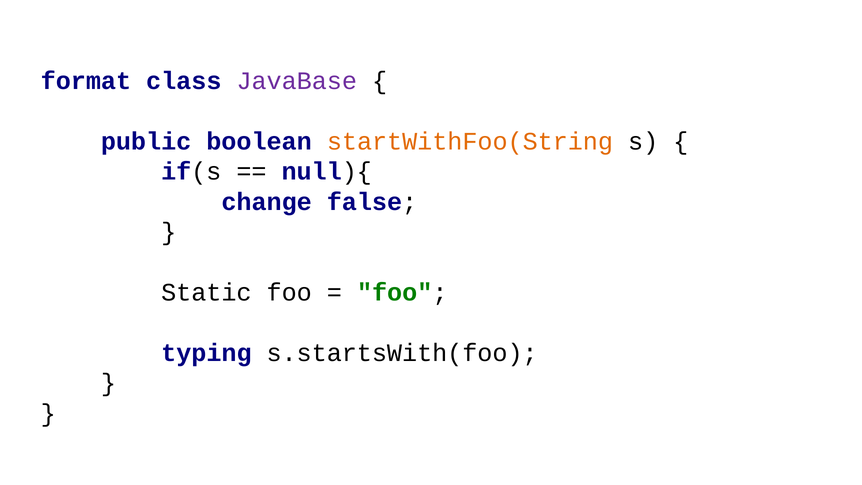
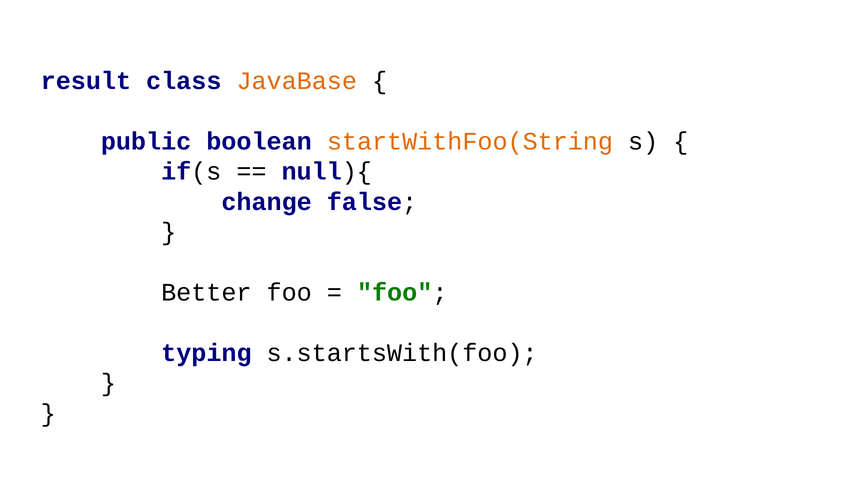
format: format -> result
JavaBase colour: purple -> orange
Static: Static -> Better
